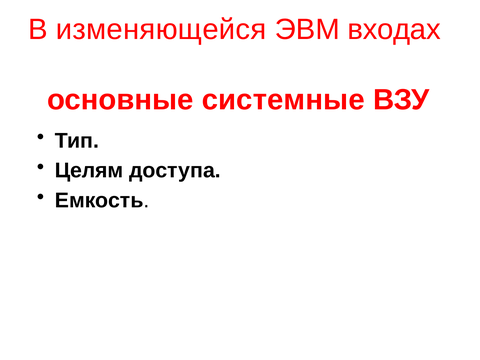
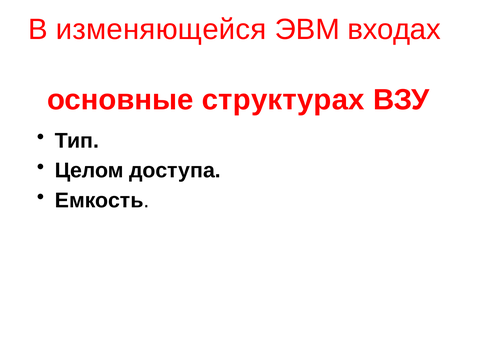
системные: системные -> структурах
Целям: Целям -> Целом
